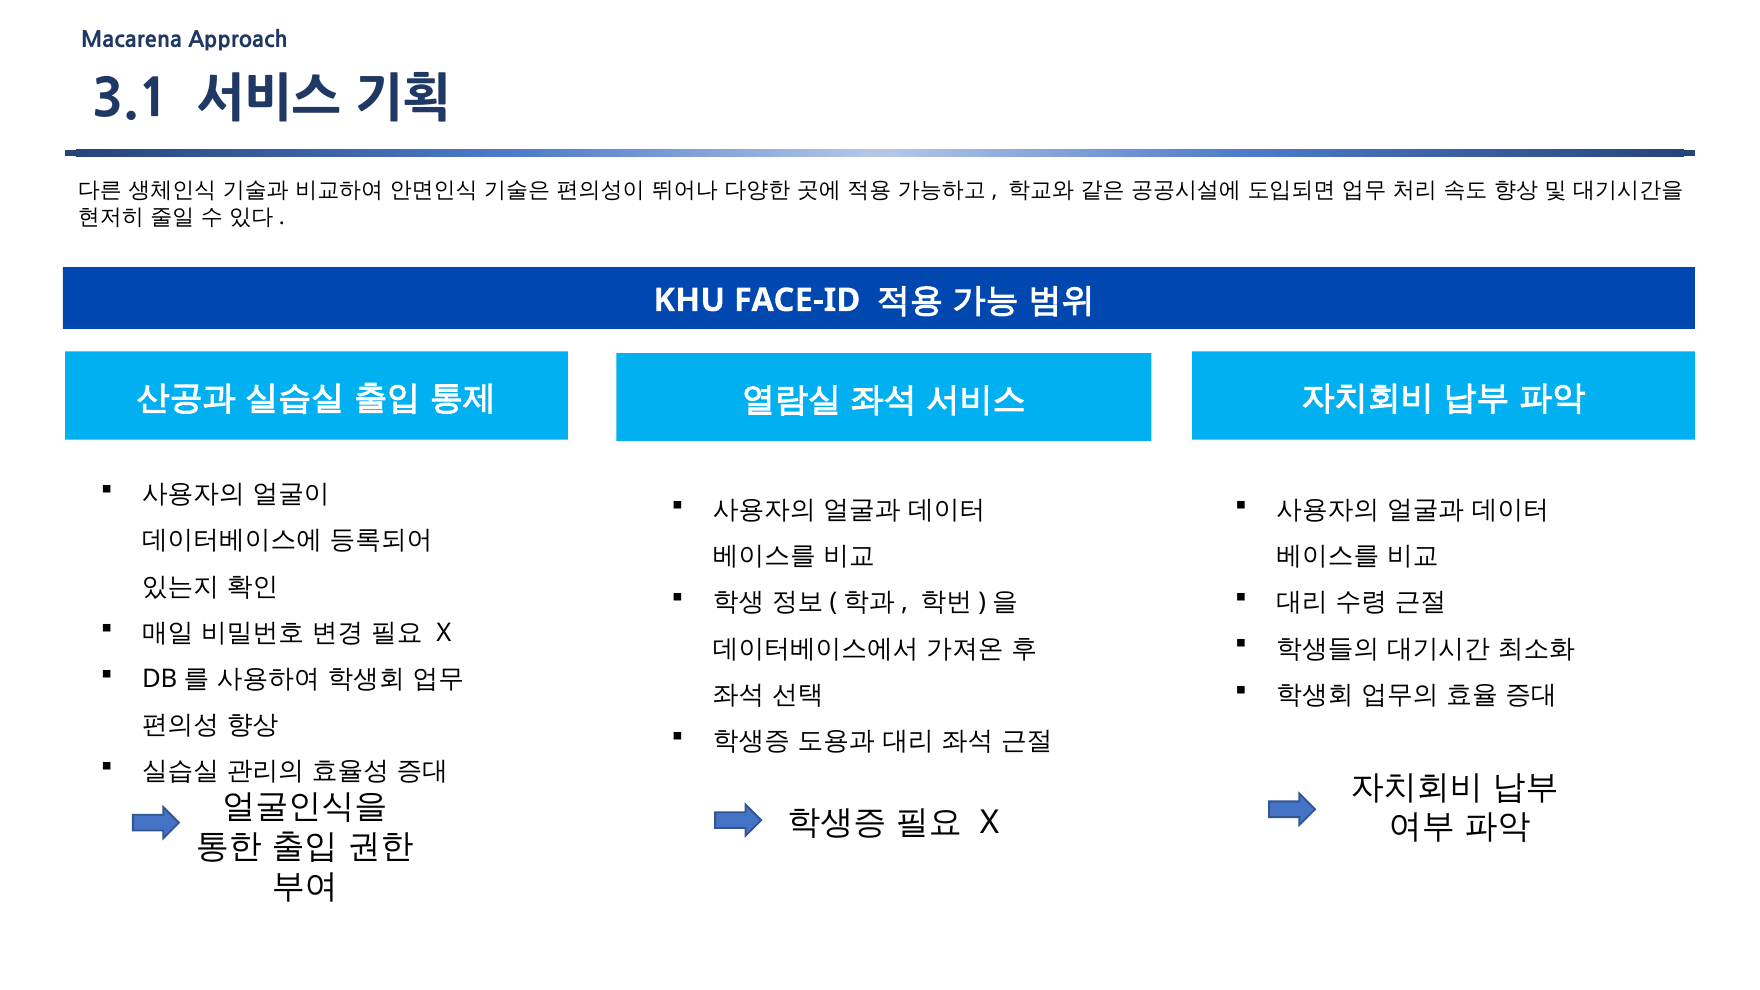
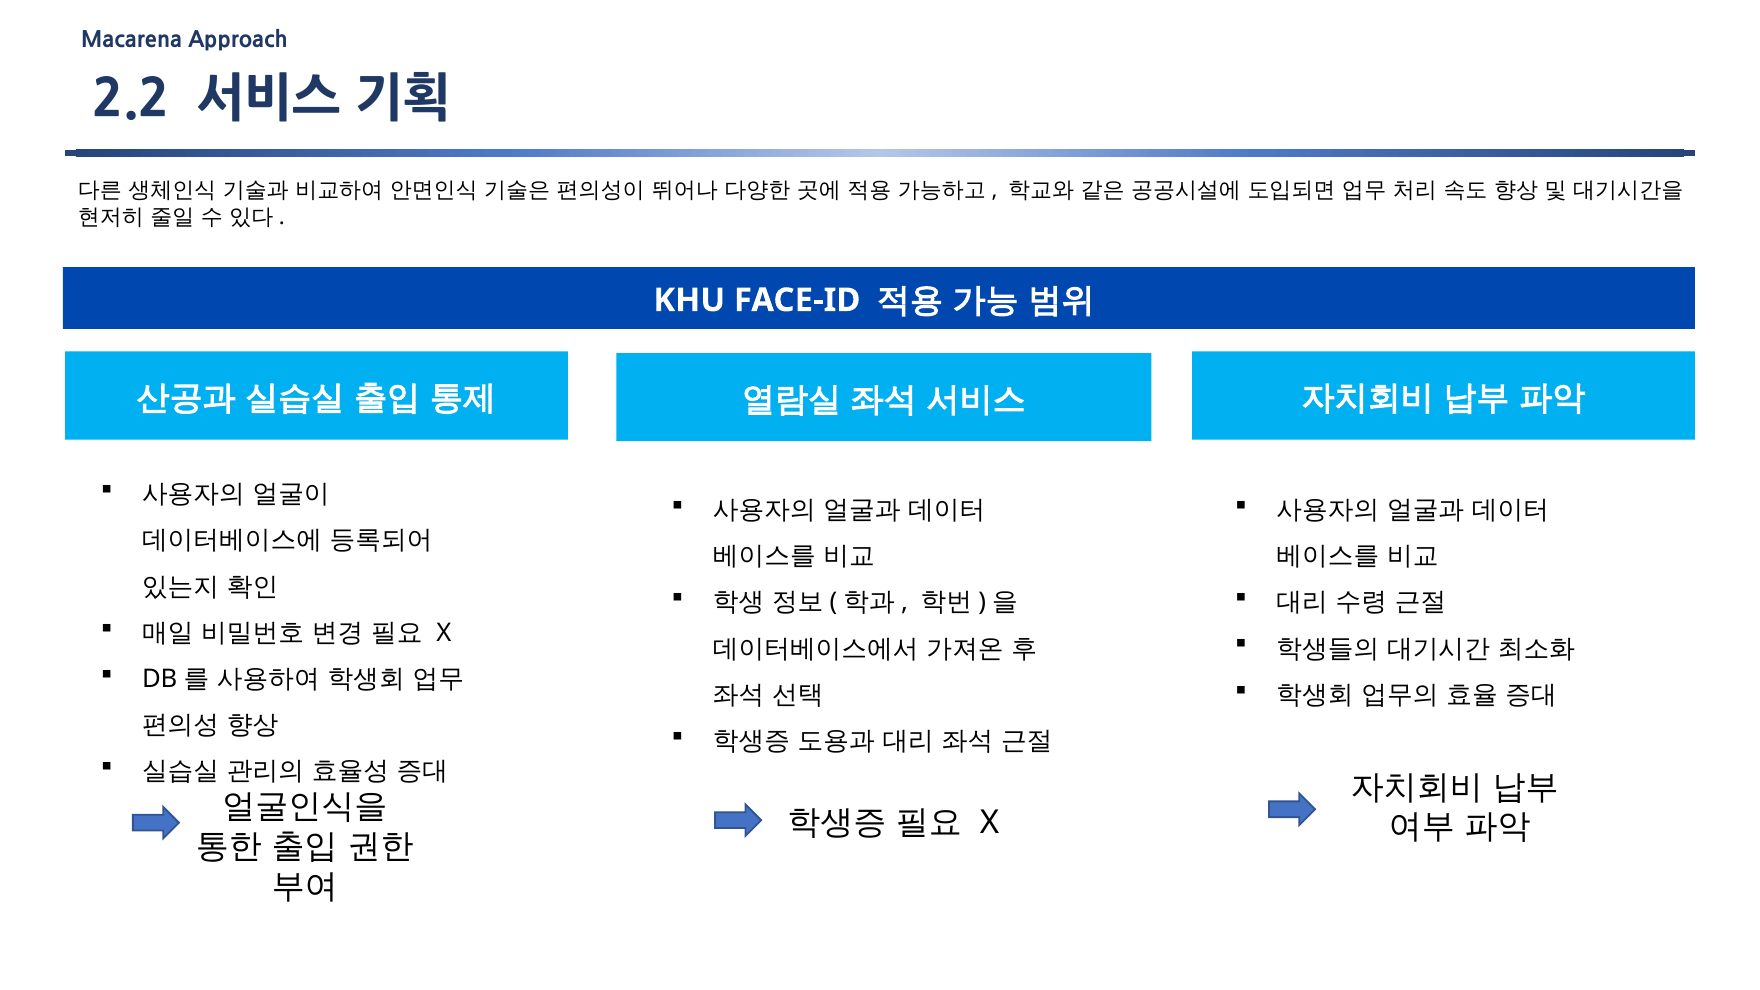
3.1: 3.1 -> 2.2
